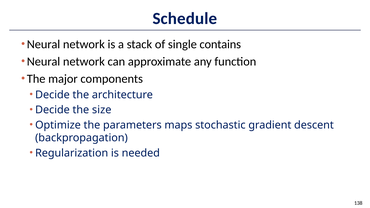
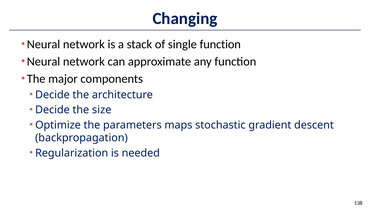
Schedule: Schedule -> Changing
single contains: contains -> function
